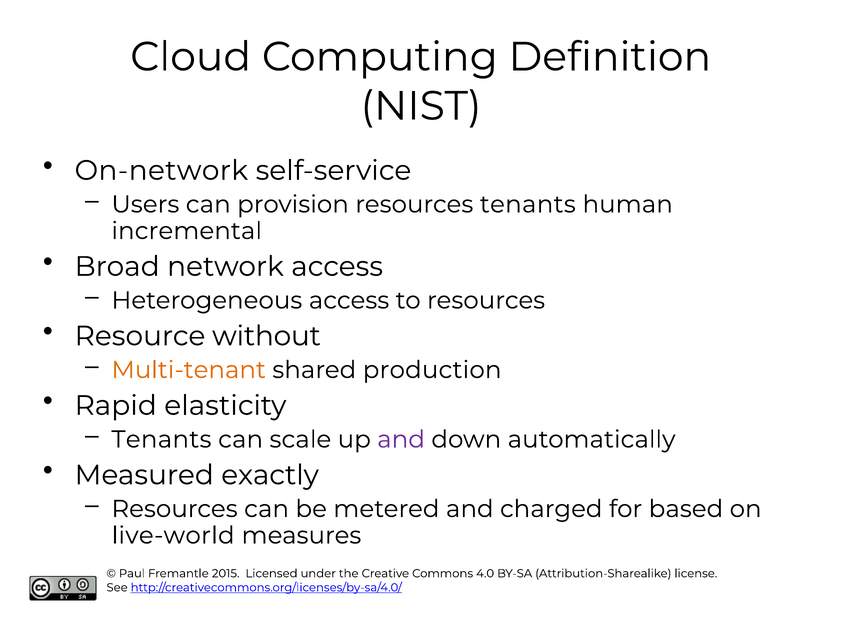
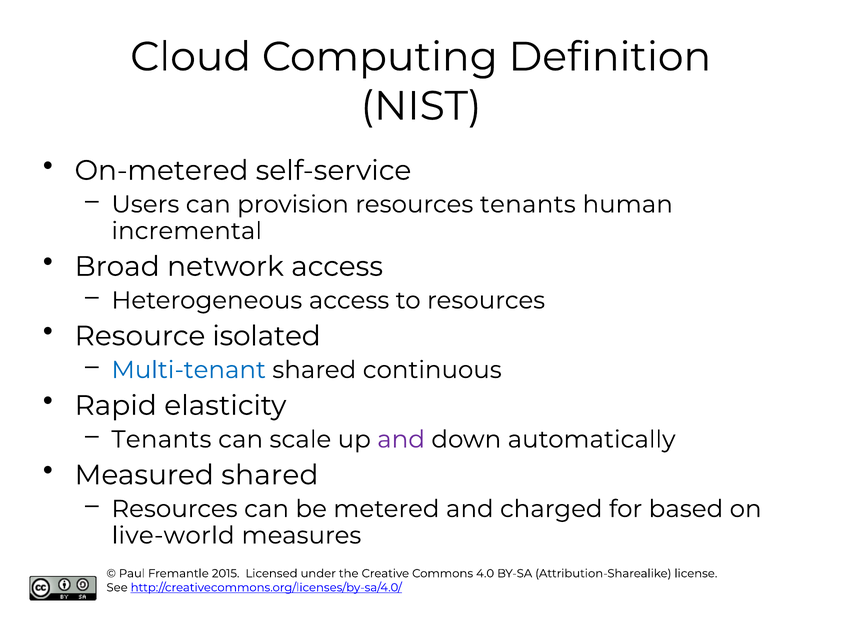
On-network: On-network -> On-metered
without: without -> isolated
Multi-tenant colour: orange -> blue
production: production -> continuous
Measured exactly: exactly -> shared
